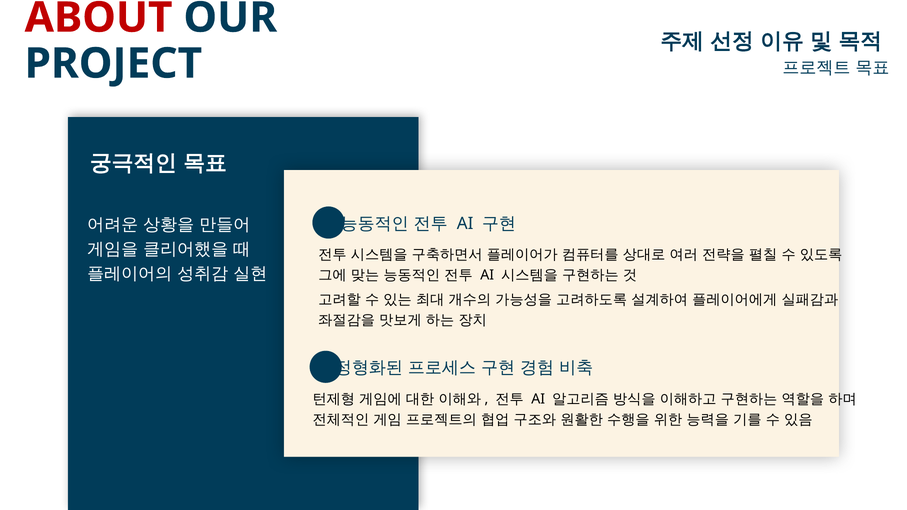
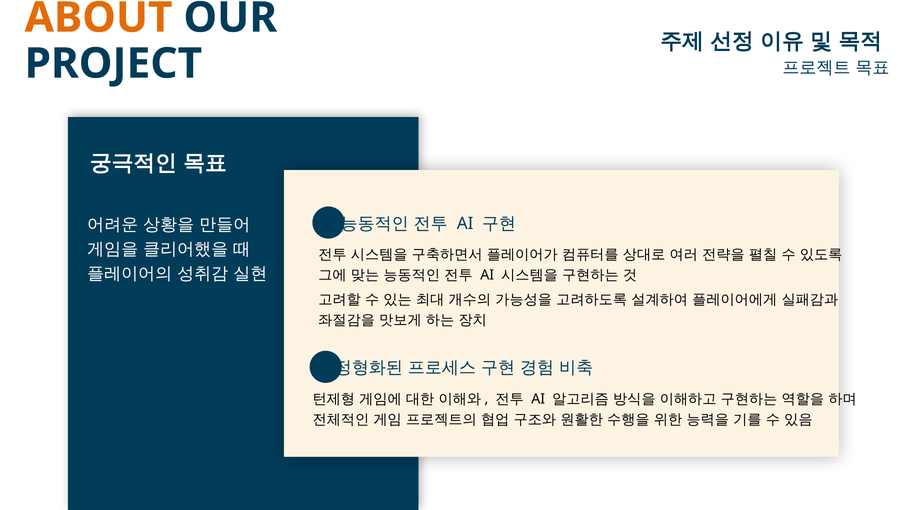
ABOUT colour: red -> orange
